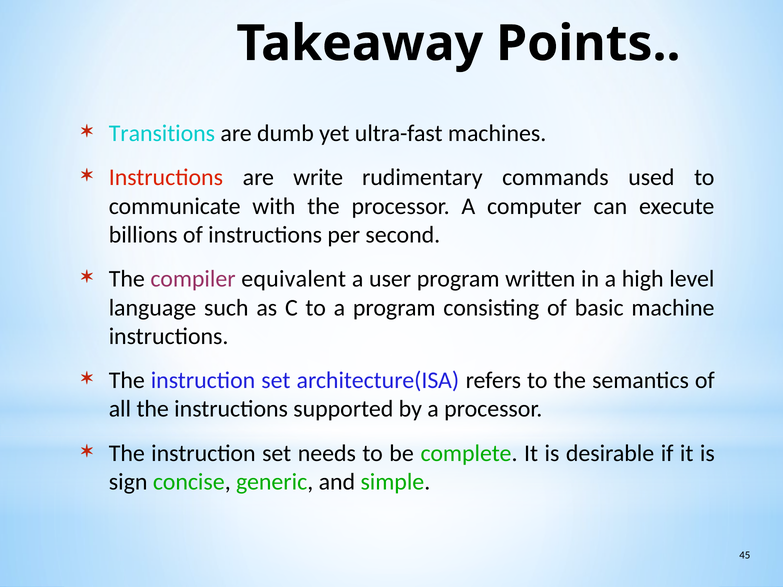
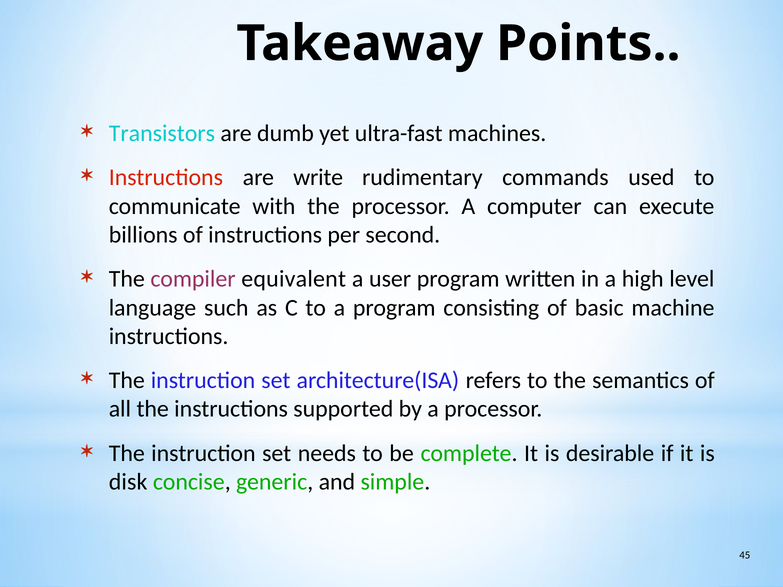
Transitions: Transitions -> Transistors
sign: sign -> disk
